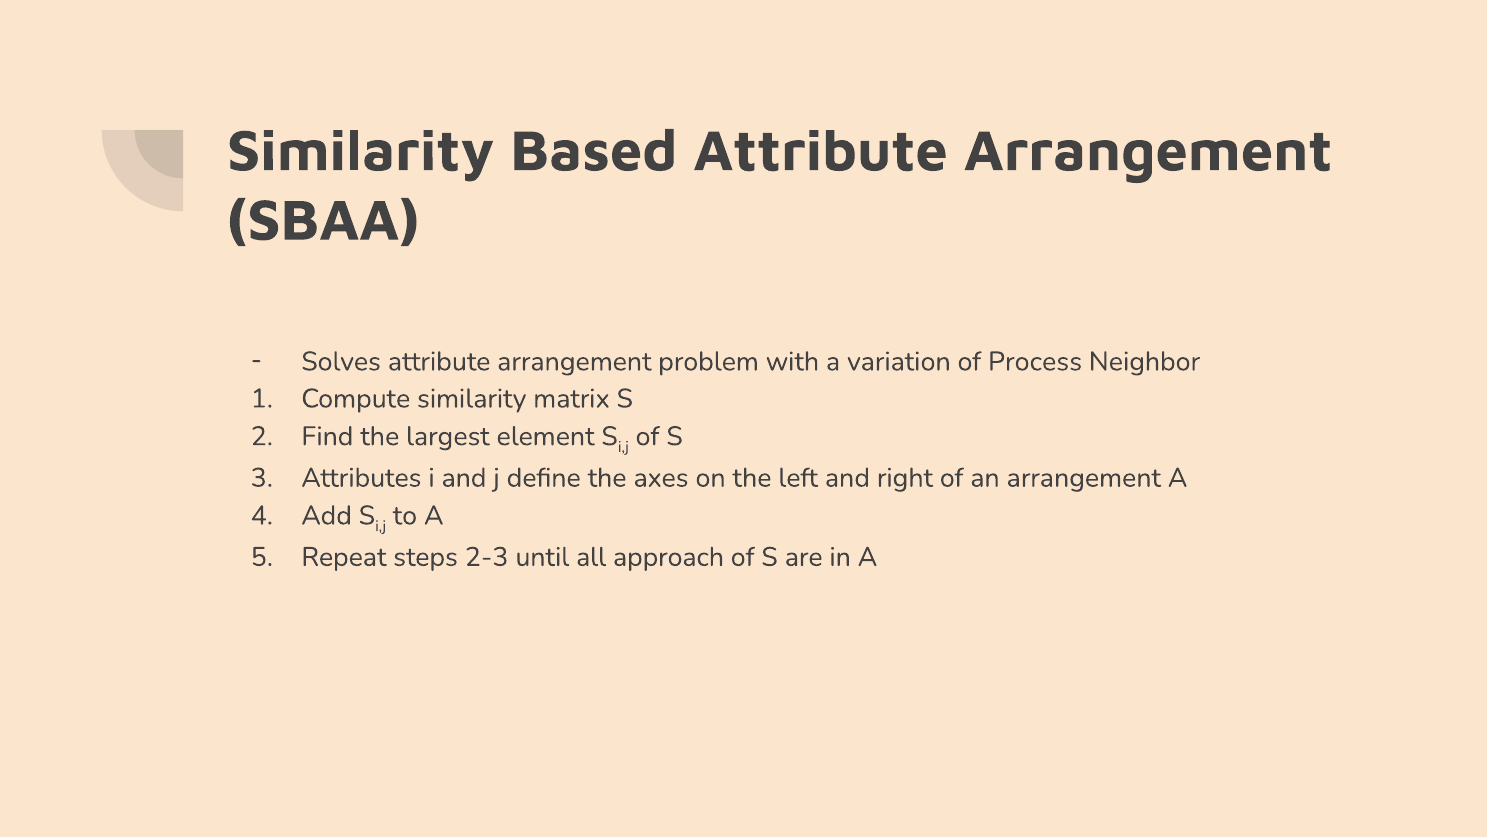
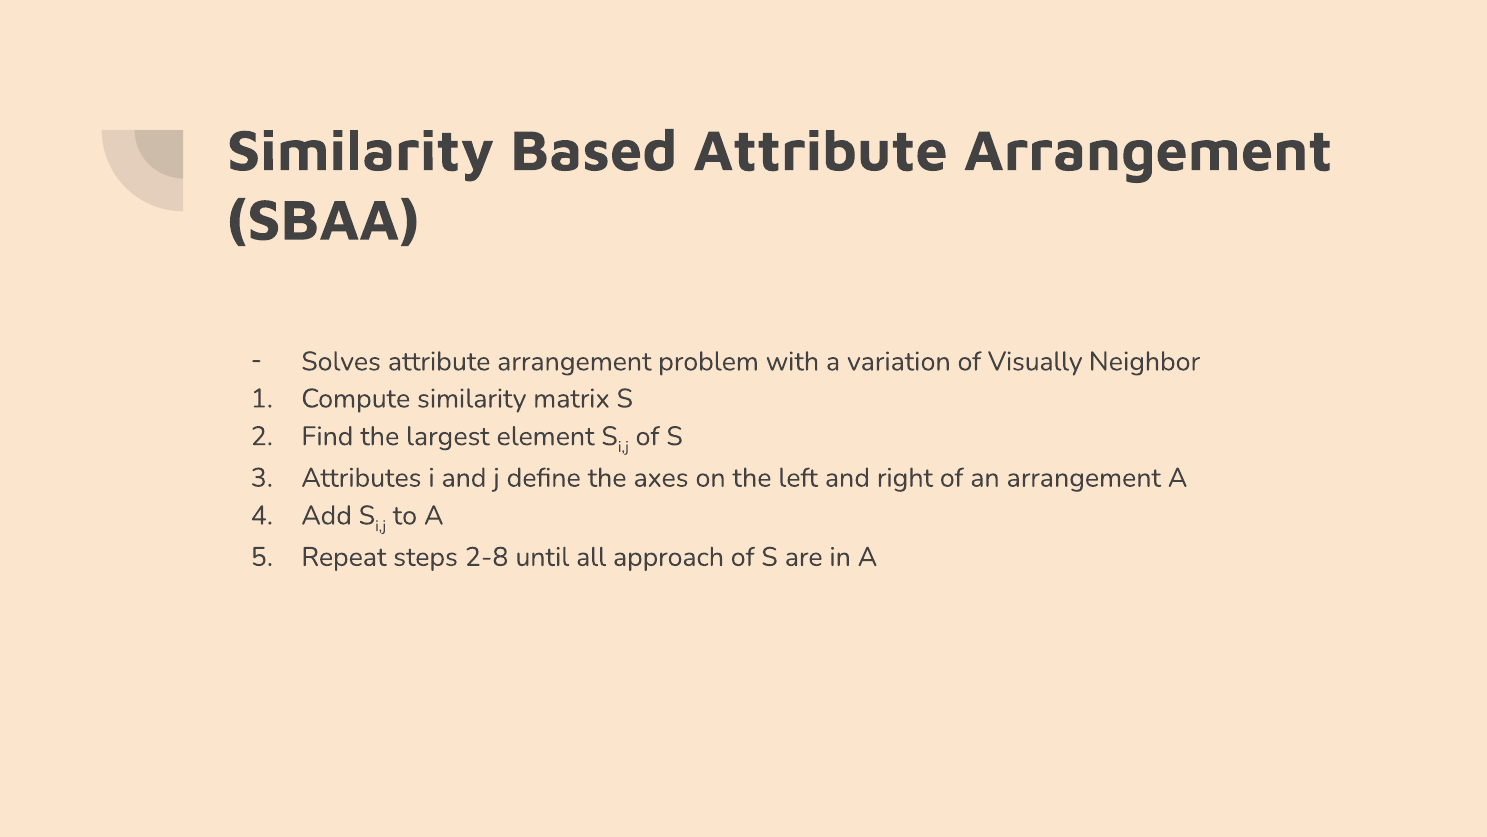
Process: Process -> Visually
2-3: 2-3 -> 2-8
